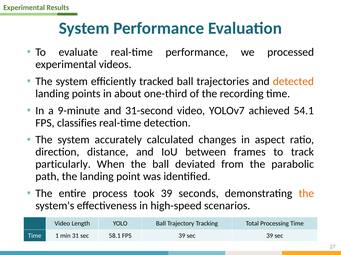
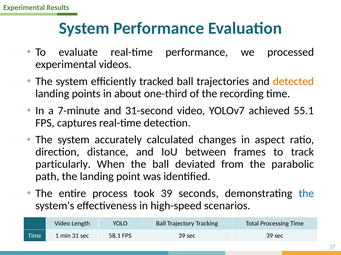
9-minute: 9-minute -> 7-minute
54.1: 54.1 -> 55.1
classifies: classifies -> captures
the at (306, 194) colour: orange -> blue
